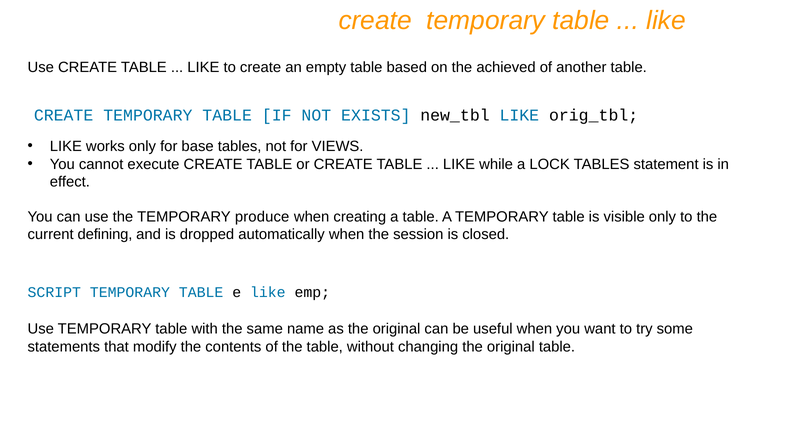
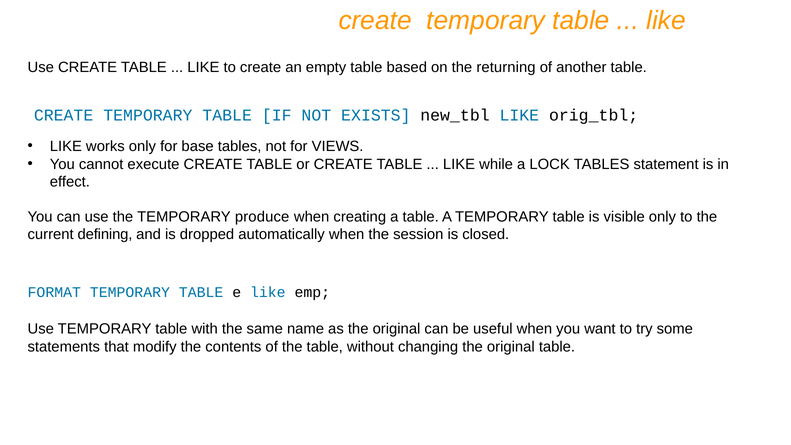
achieved: achieved -> returning
SCRIPT: SCRIPT -> FORMAT
